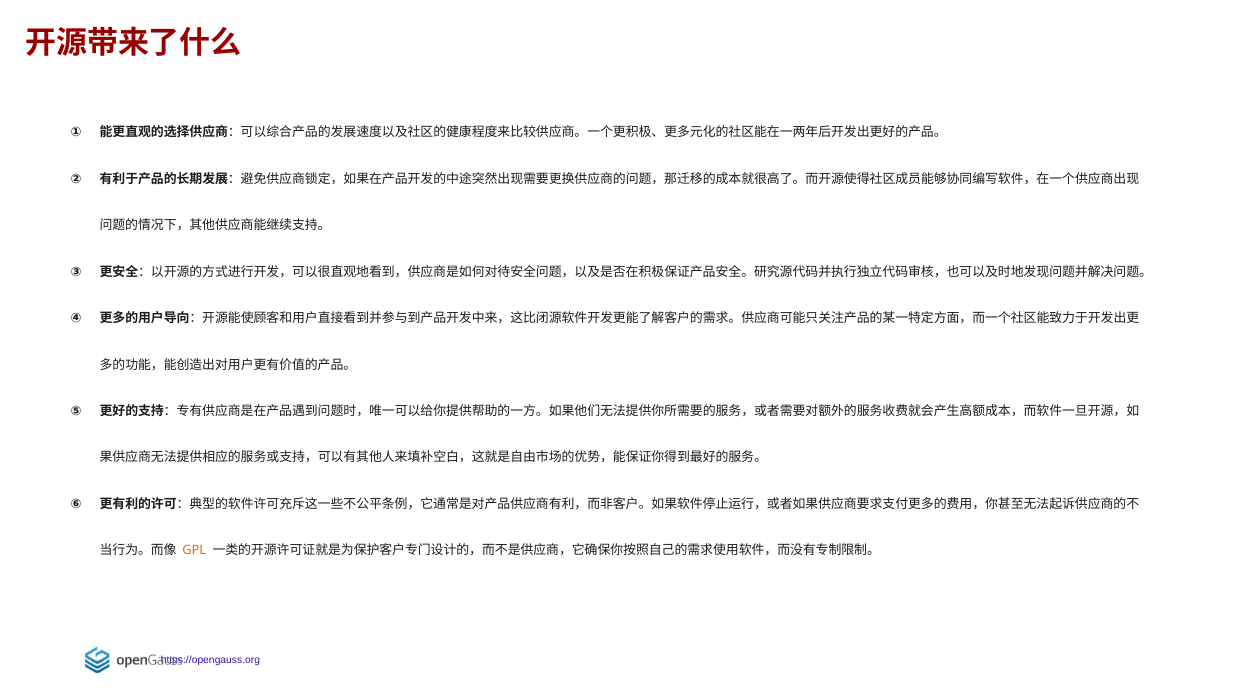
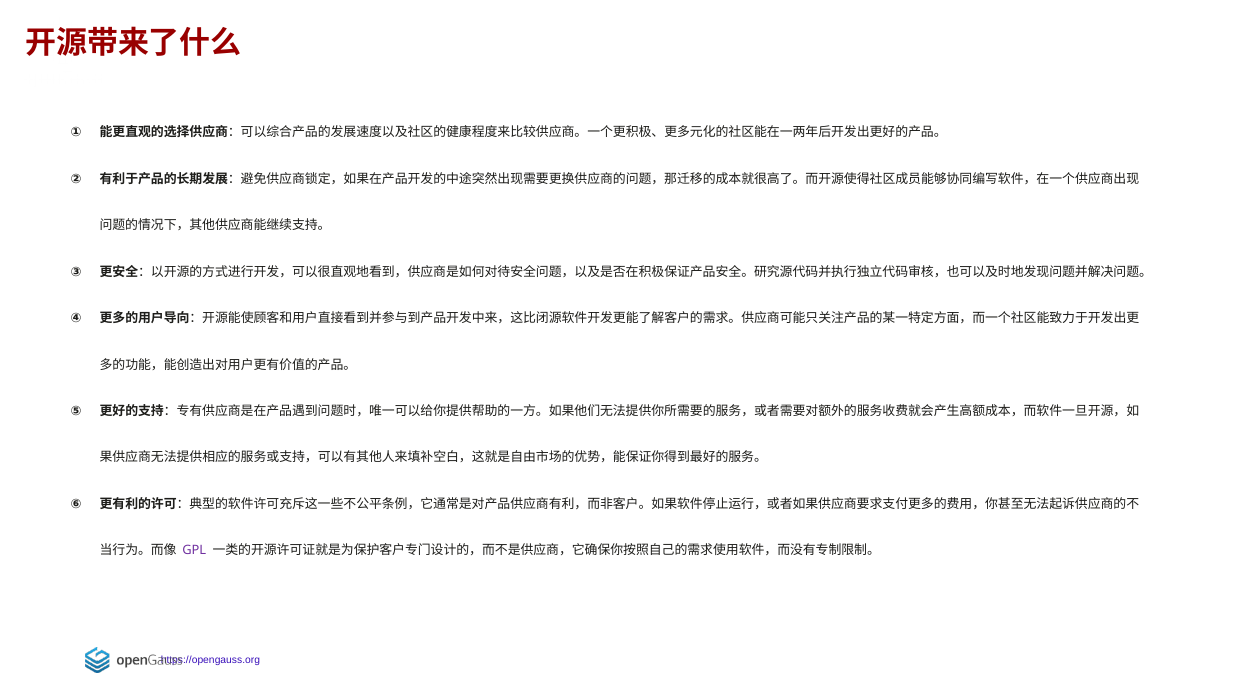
GPL colour: orange -> purple
